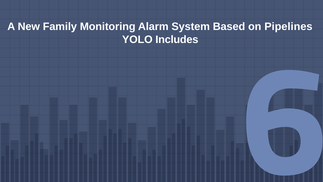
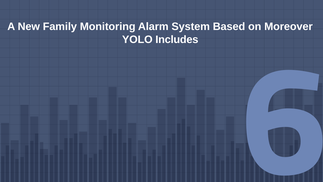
Pipelines: Pipelines -> Moreover
